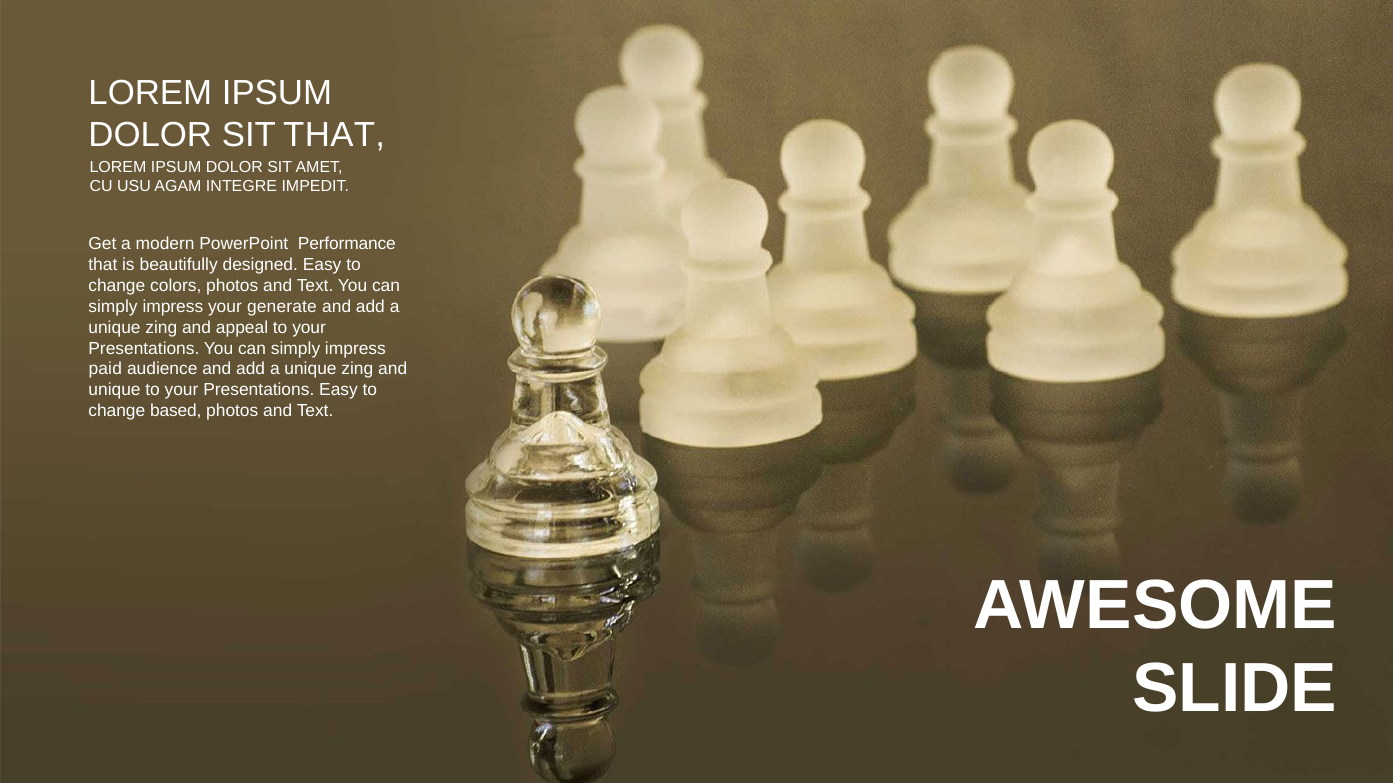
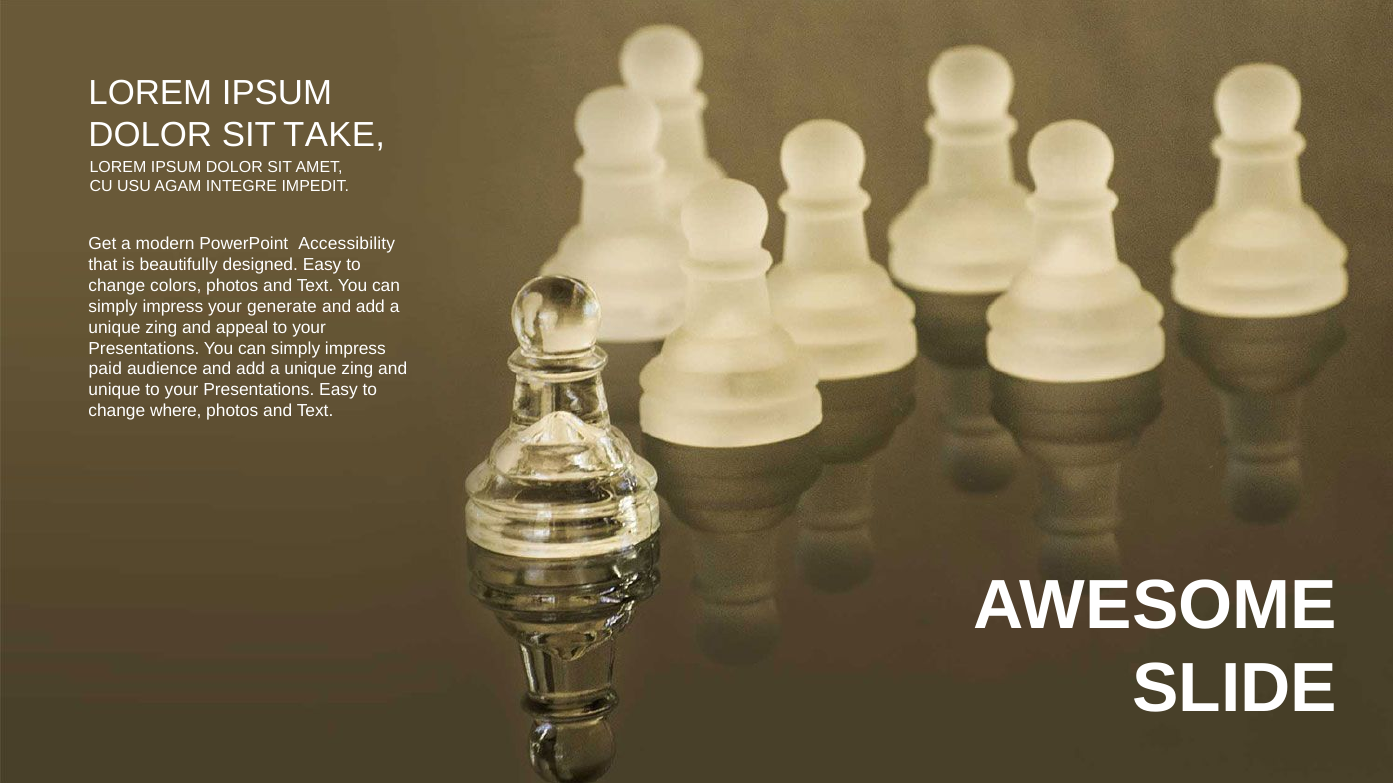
SIT THAT: THAT -> TAKE
Performance: Performance -> Accessibility
based: based -> where
